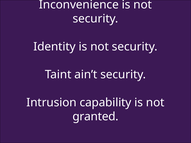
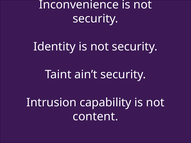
granted: granted -> content
